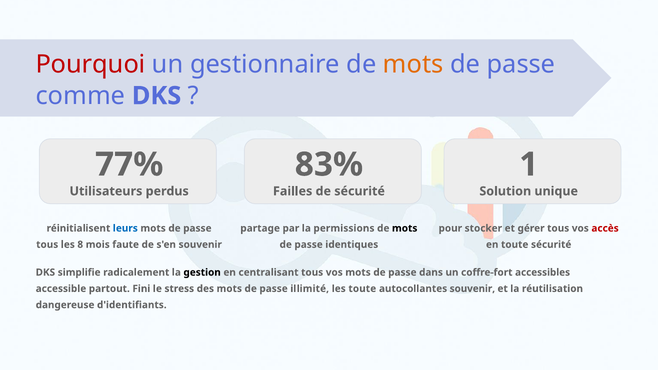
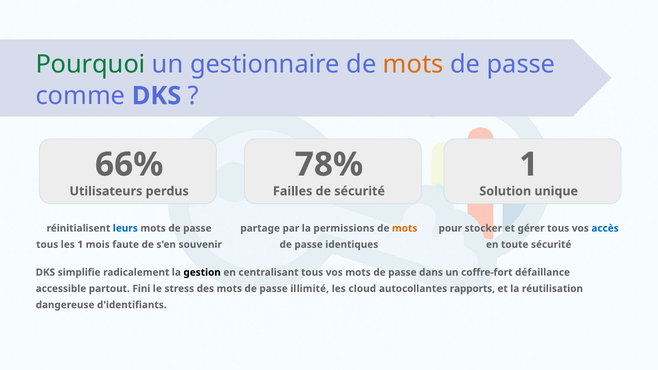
Pourquoi colour: red -> green
77%: 77% -> 66%
83%: 83% -> 78%
mots at (405, 228) colour: black -> orange
accès colour: red -> blue
les 8: 8 -> 1
accessibles: accessibles -> défaillance
les toute: toute -> cloud
autocollantes souvenir: souvenir -> rapports
